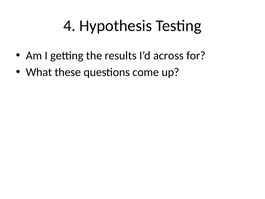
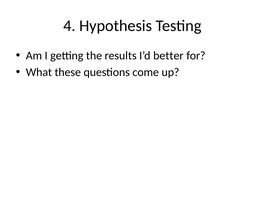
across: across -> better
